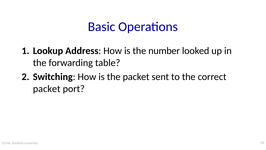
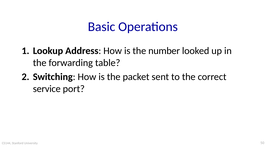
packet at (47, 89): packet -> service
